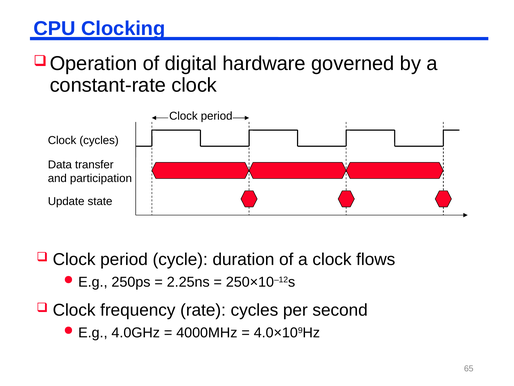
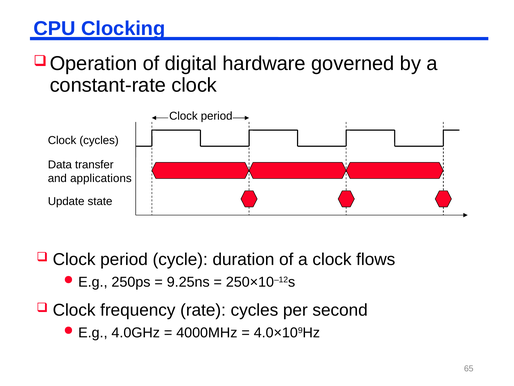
participation: participation -> applications
2.25ns: 2.25ns -> 9.25ns
